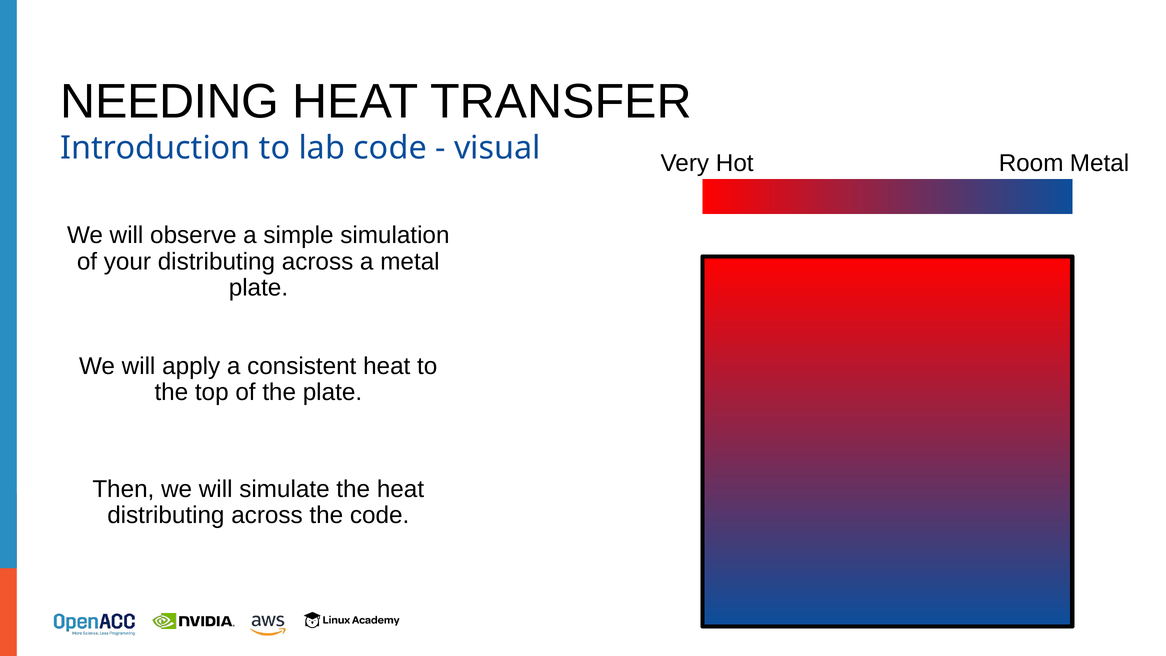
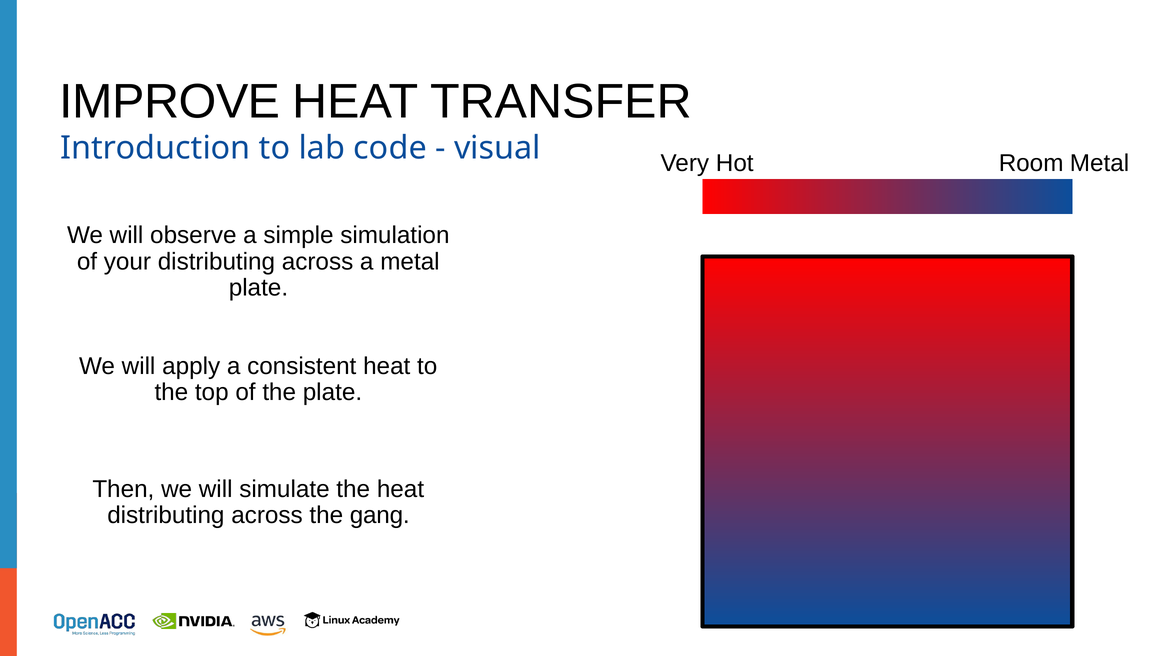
NEEDING: NEEDING -> IMPROVE
the code: code -> gang
